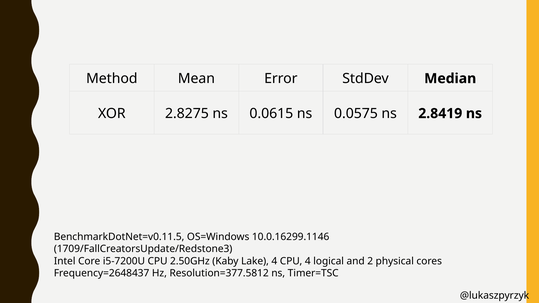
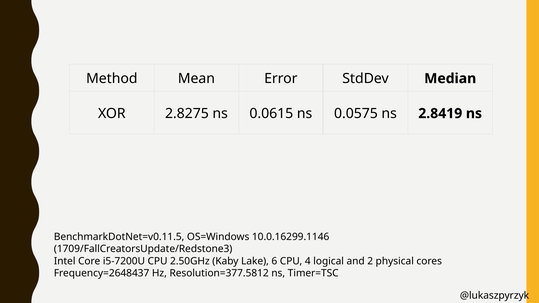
Lake 4: 4 -> 6
